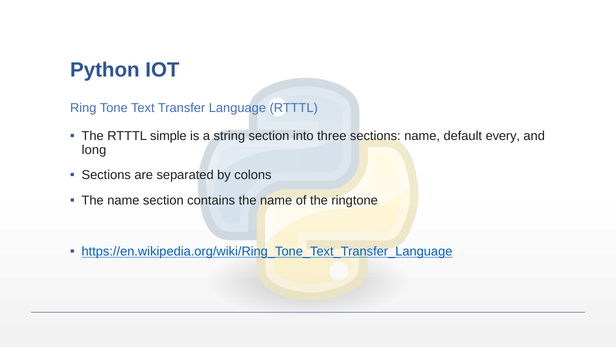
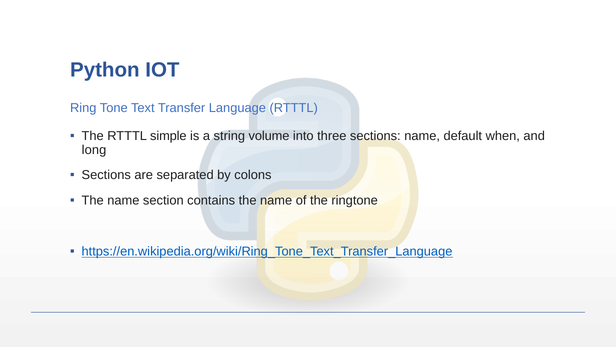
string section: section -> volume
every: every -> when
